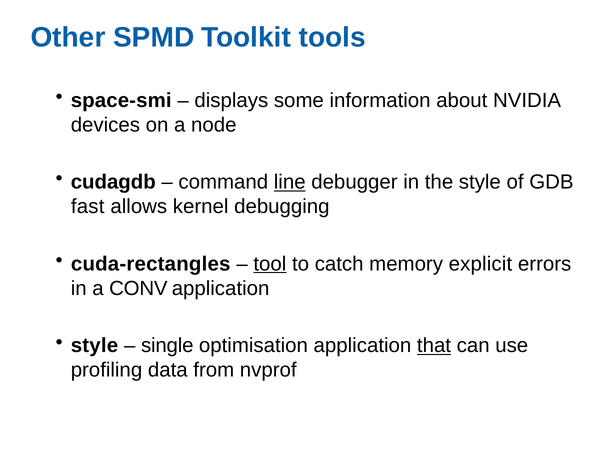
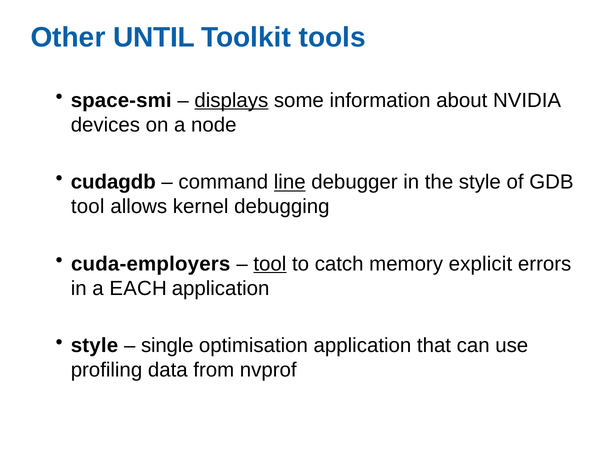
SPMD: SPMD -> UNTIL
displays underline: none -> present
fast at (88, 207): fast -> tool
cuda-rectangles: cuda-rectangles -> cuda-employers
CONV: CONV -> EACH
that underline: present -> none
